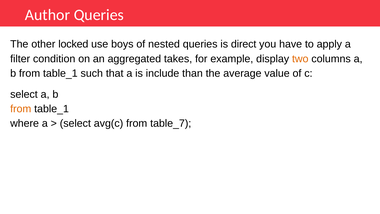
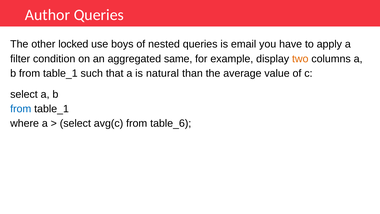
direct: direct -> email
takes: takes -> same
include: include -> natural
from at (21, 109) colour: orange -> blue
table_7: table_7 -> table_6
